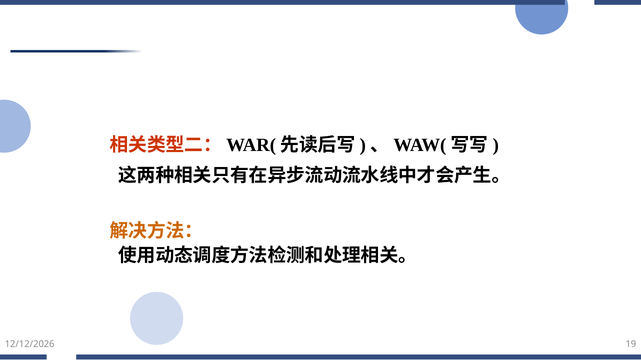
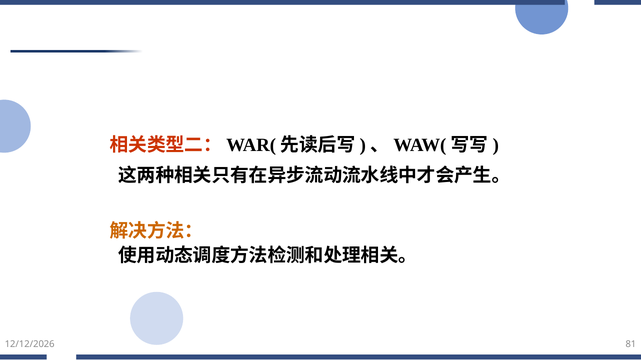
19: 19 -> 81
